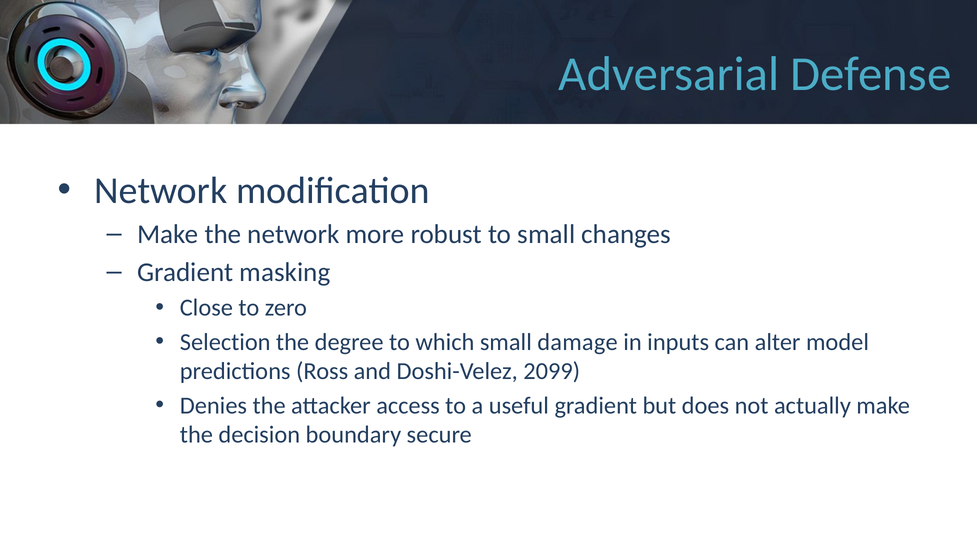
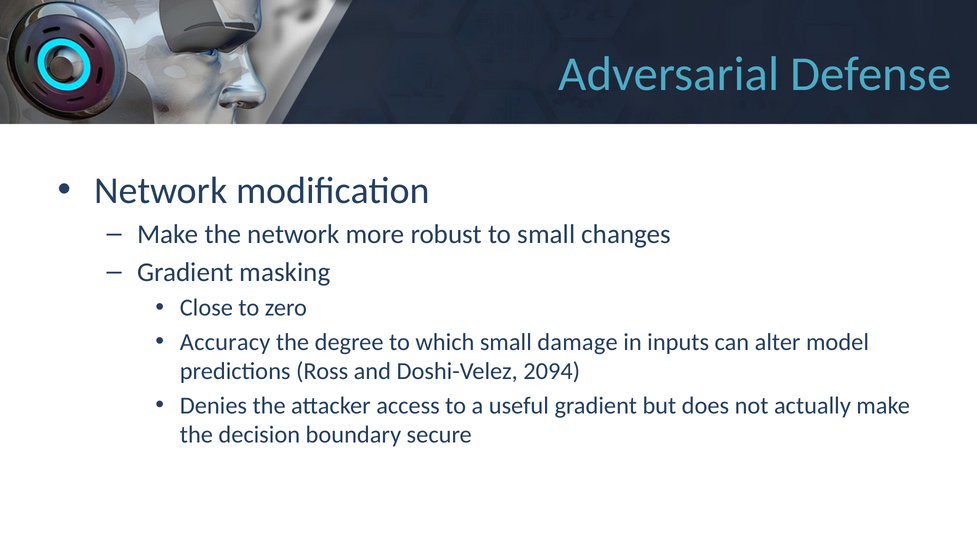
Selection: Selection -> Accuracy
2099: 2099 -> 2094
